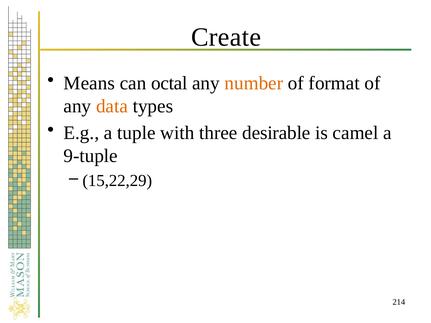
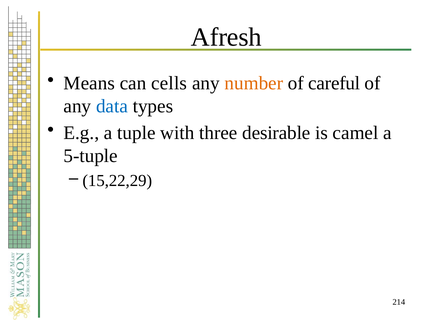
Create: Create -> Afresh
octal: octal -> cells
format: format -> careful
data colour: orange -> blue
9-tuple: 9-tuple -> 5-tuple
